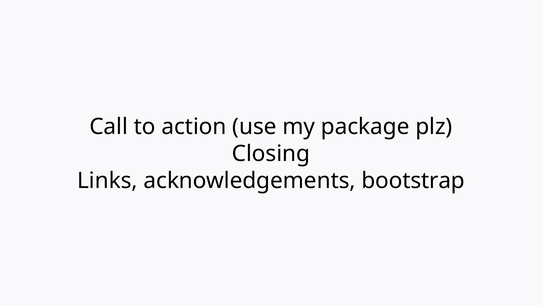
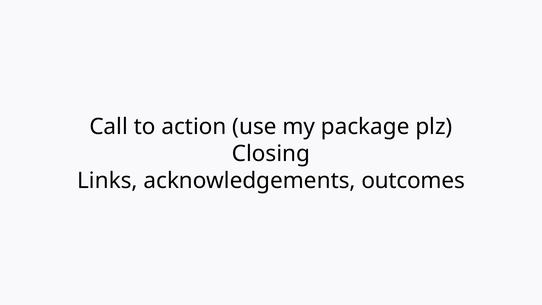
bootstrap: bootstrap -> outcomes
